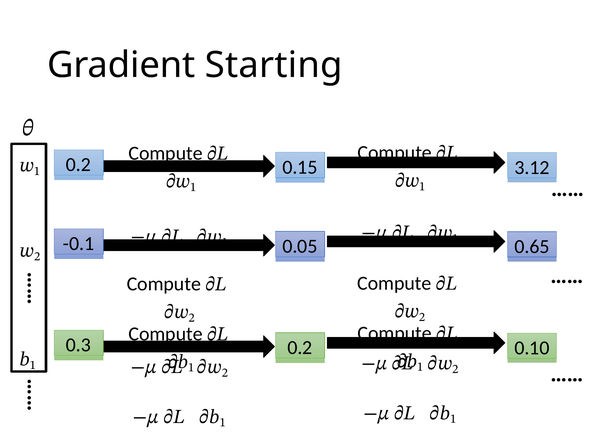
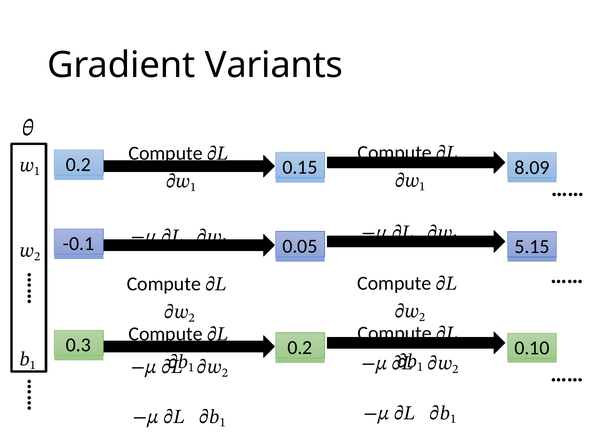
Starting: Starting -> Variants
3.12: 3.12 -> 8.09
0.65: 0.65 -> 5.15
